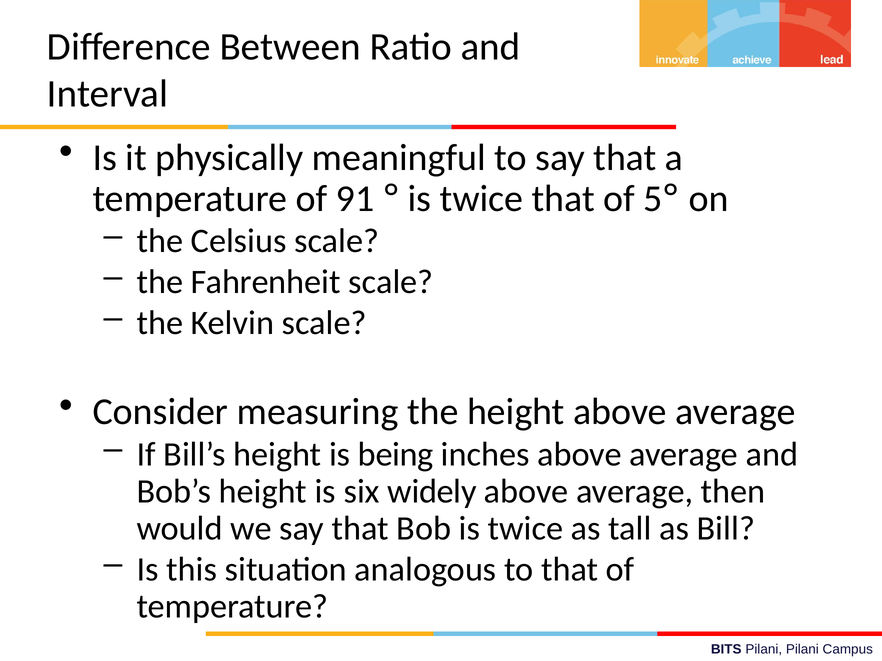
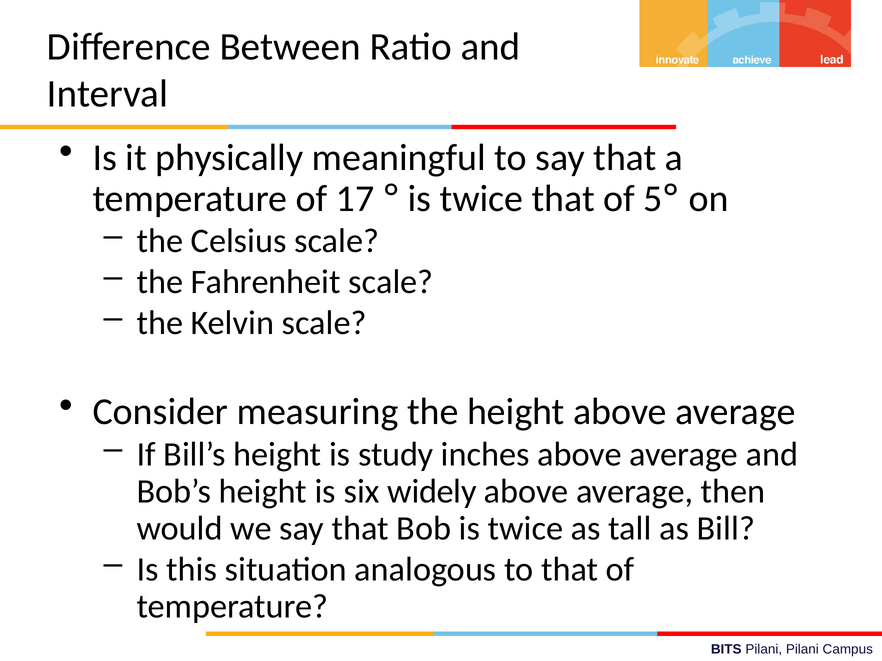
91: 91 -> 17
being: being -> study
